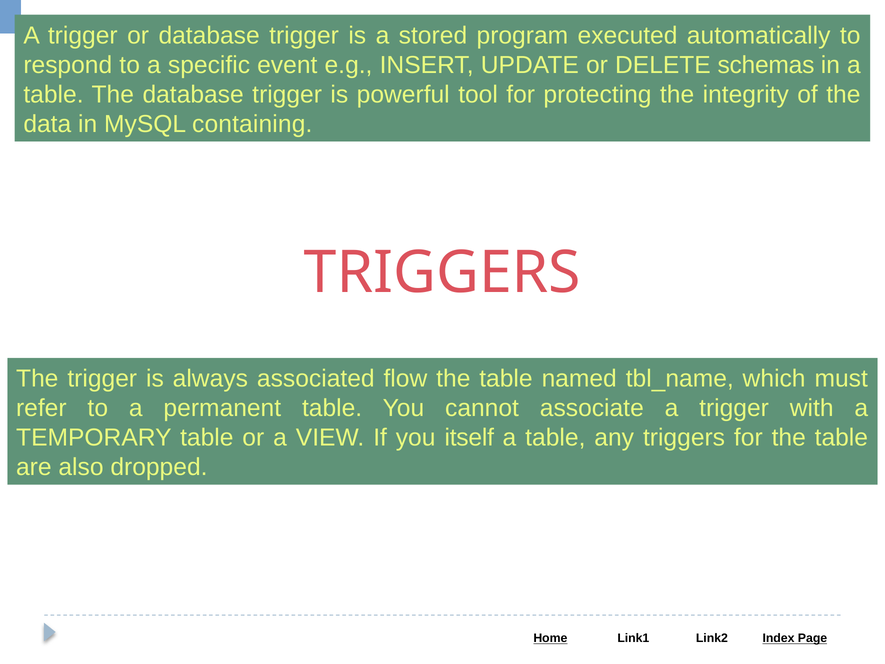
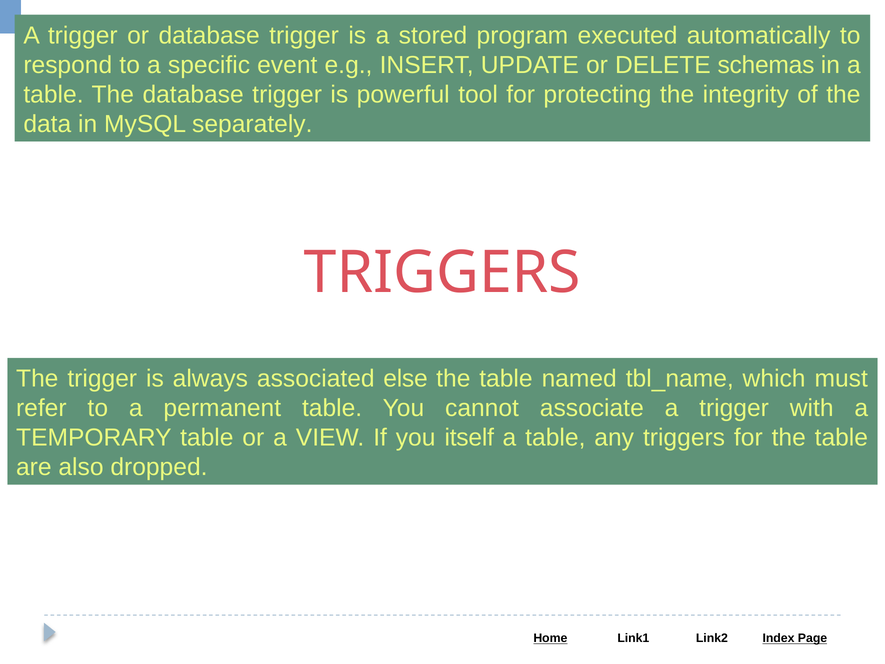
containing: containing -> separately
flow: flow -> else
